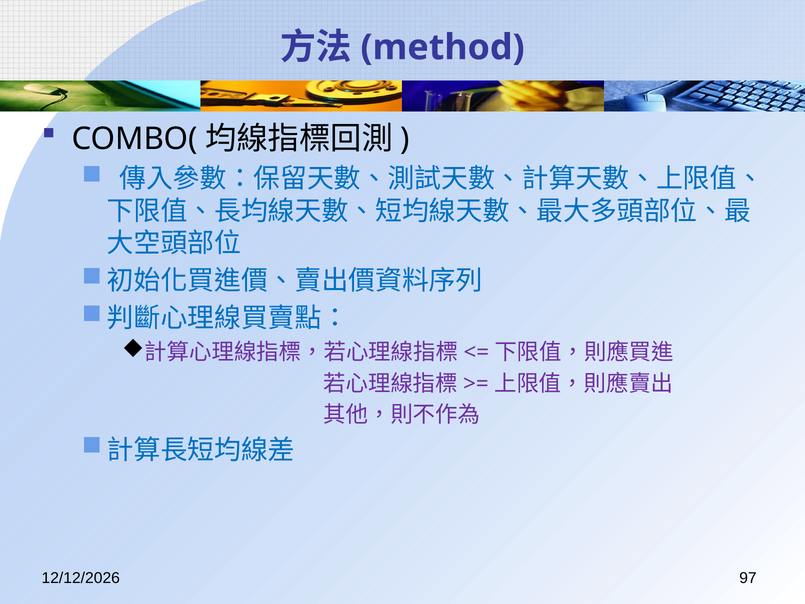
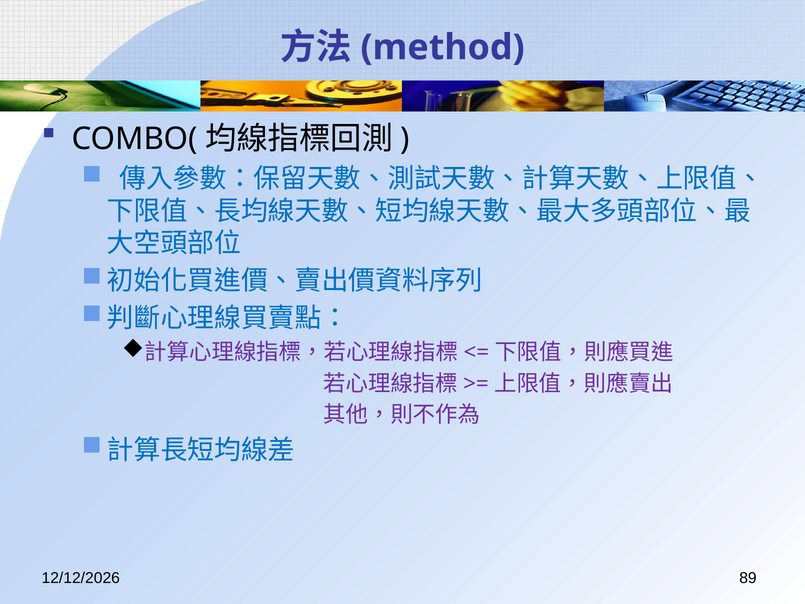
97: 97 -> 89
